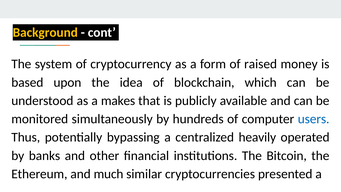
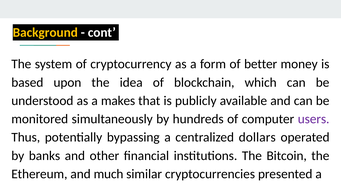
raised: raised -> better
users colour: blue -> purple
heavily: heavily -> dollars
